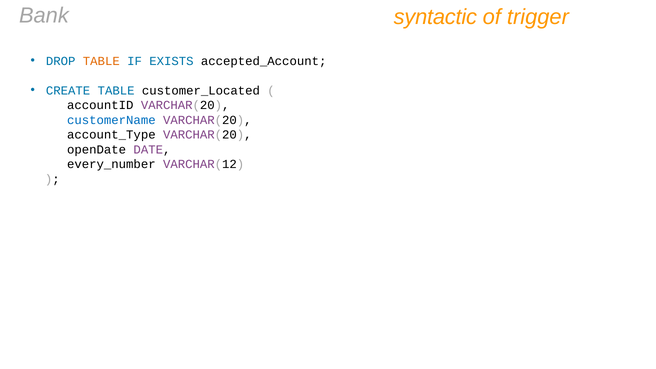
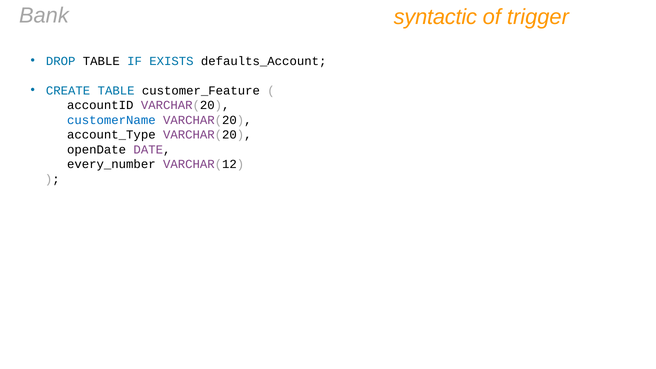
TABLE at (101, 61) colour: orange -> black
accepted_Account: accepted_Account -> defaults_Account
customer_Located: customer_Located -> customer_Feature
